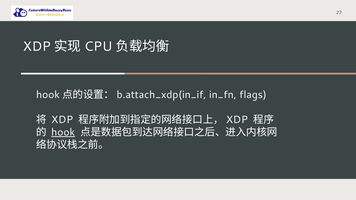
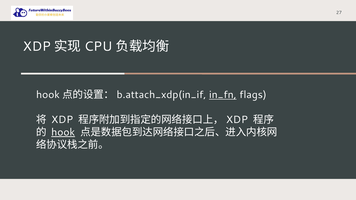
in_fn underline: none -> present
